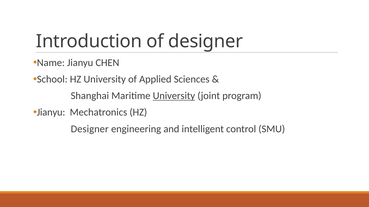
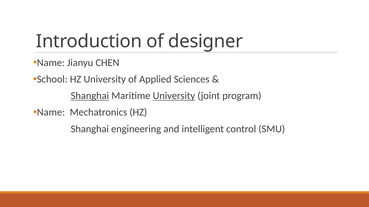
Shanghai at (90, 96) underline: none -> present
Jianyu at (51, 113): Jianyu -> Name
Designer at (90, 129): Designer -> Shanghai
